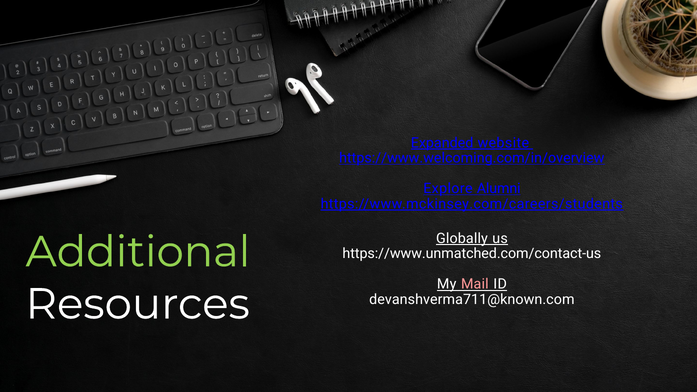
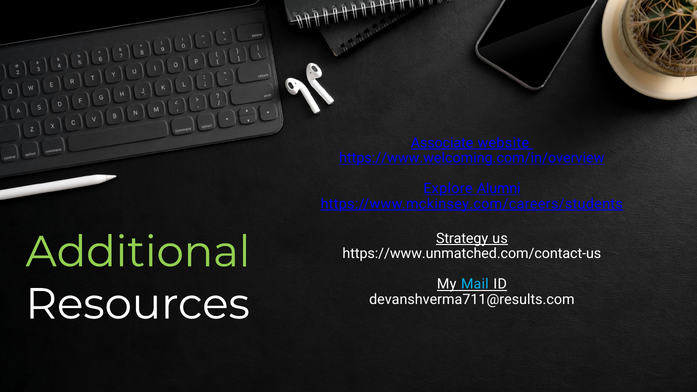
Expanded: Expanded -> Associate
Globally: Globally -> Strategy
Mail colour: pink -> light blue
devanshverma711@known.com: devanshverma711@known.com -> devanshverma711@results.com
